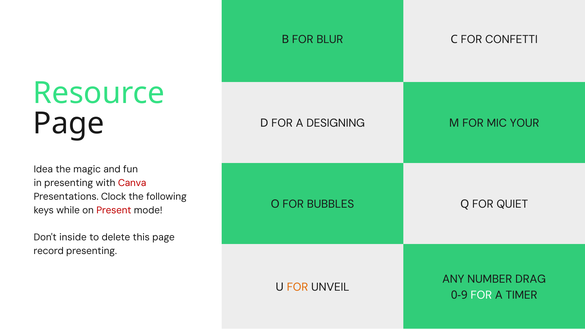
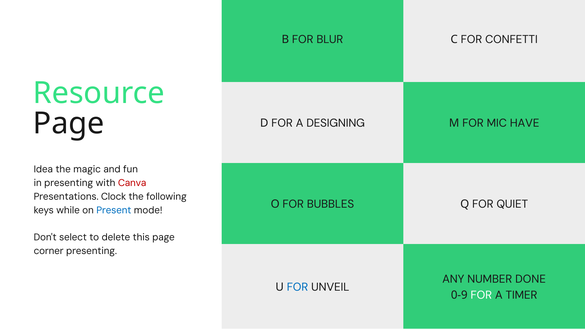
YOUR: YOUR -> HAVE
Present colour: red -> blue
inside: inside -> select
record: record -> corner
DRAG: DRAG -> DONE
FOR at (297, 287) colour: orange -> blue
